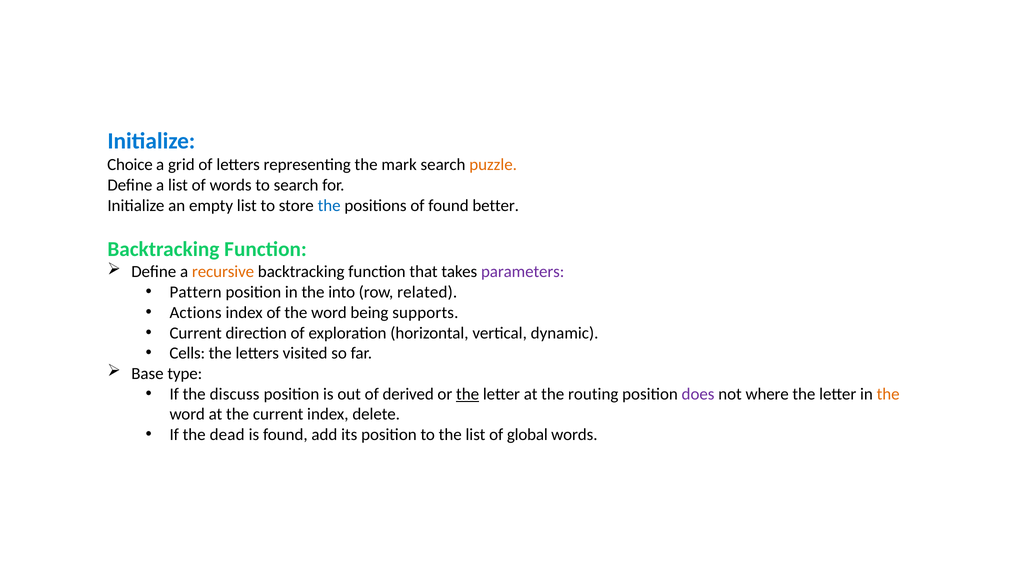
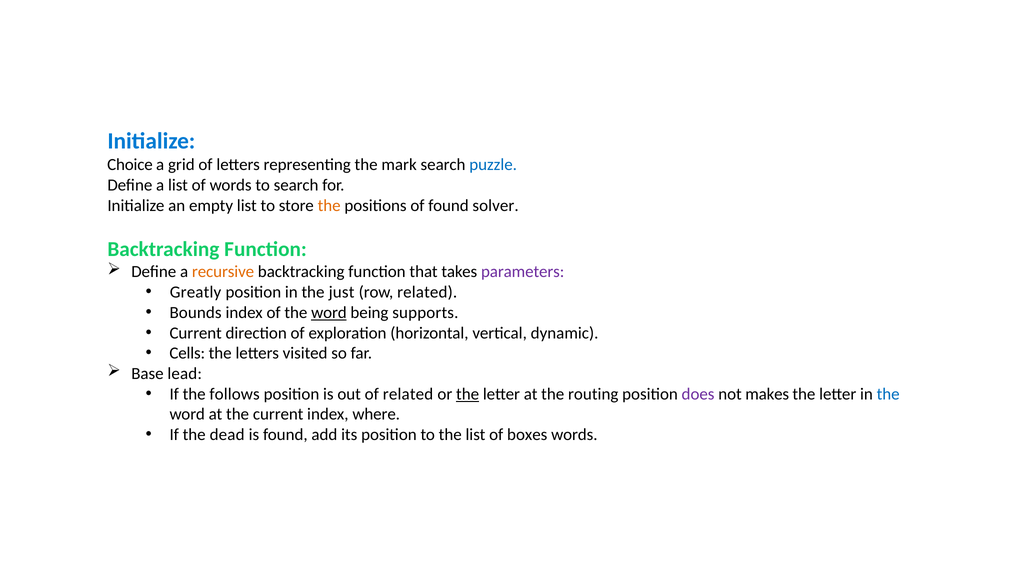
puzzle colour: orange -> blue
the at (329, 206) colour: blue -> orange
better: better -> solver
Pattern: Pattern -> Greatly
into: into -> just
Actions: Actions -> Bounds
word at (329, 313) underline: none -> present
type: type -> lead
discuss: discuss -> follows
of derived: derived -> related
where: where -> makes
the at (888, 394) colour: orange -> blue
delete: delete -> where
global: global -> boxes
